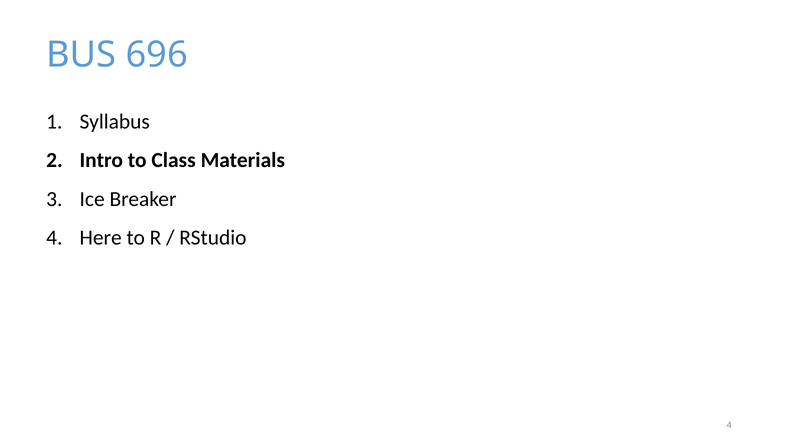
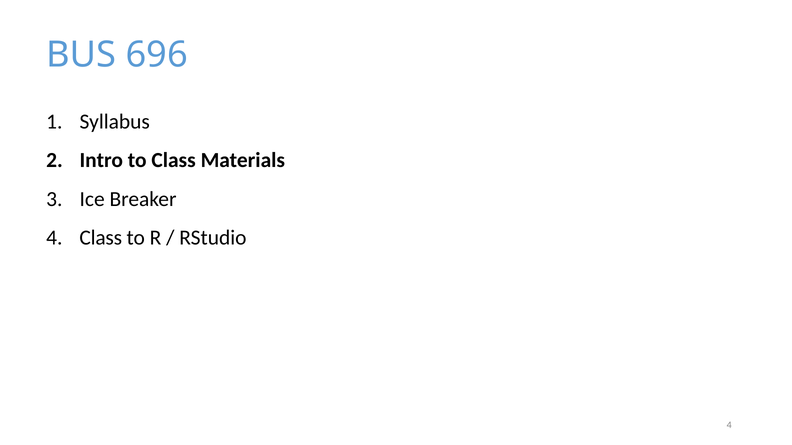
4 Here: Here -> Class
